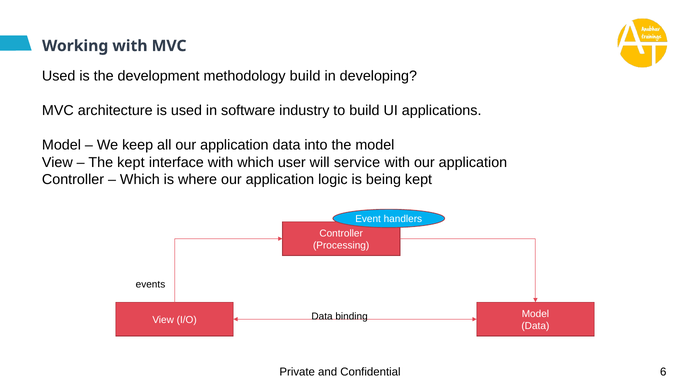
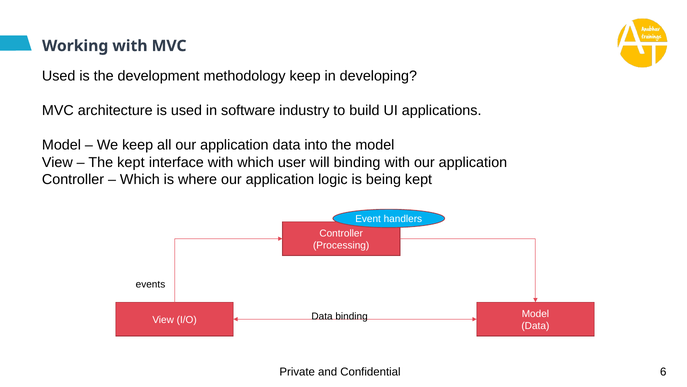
methodology build: build -> keep
will service: service -> binding
